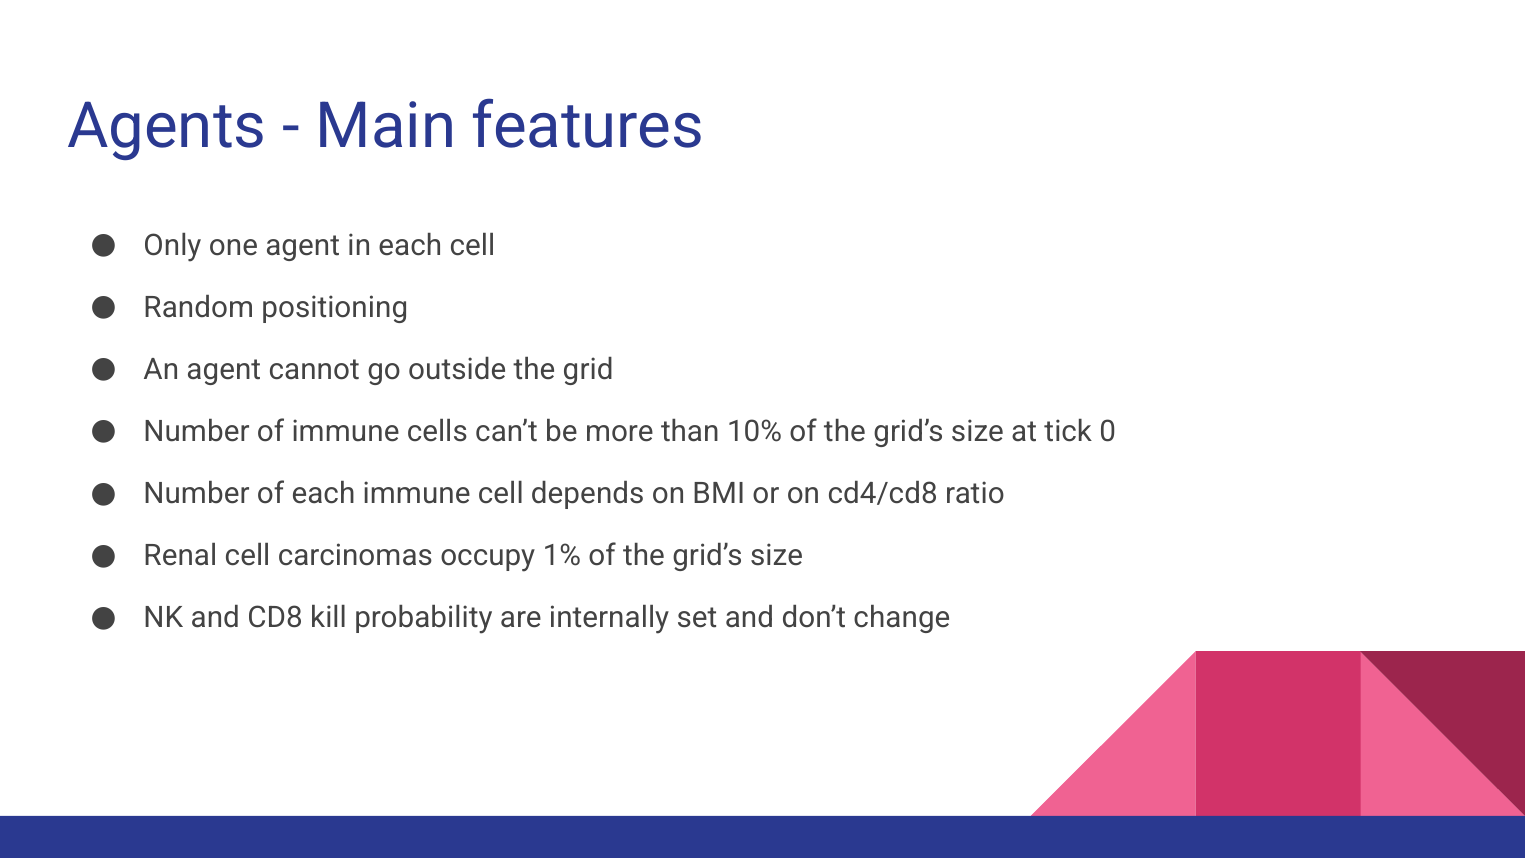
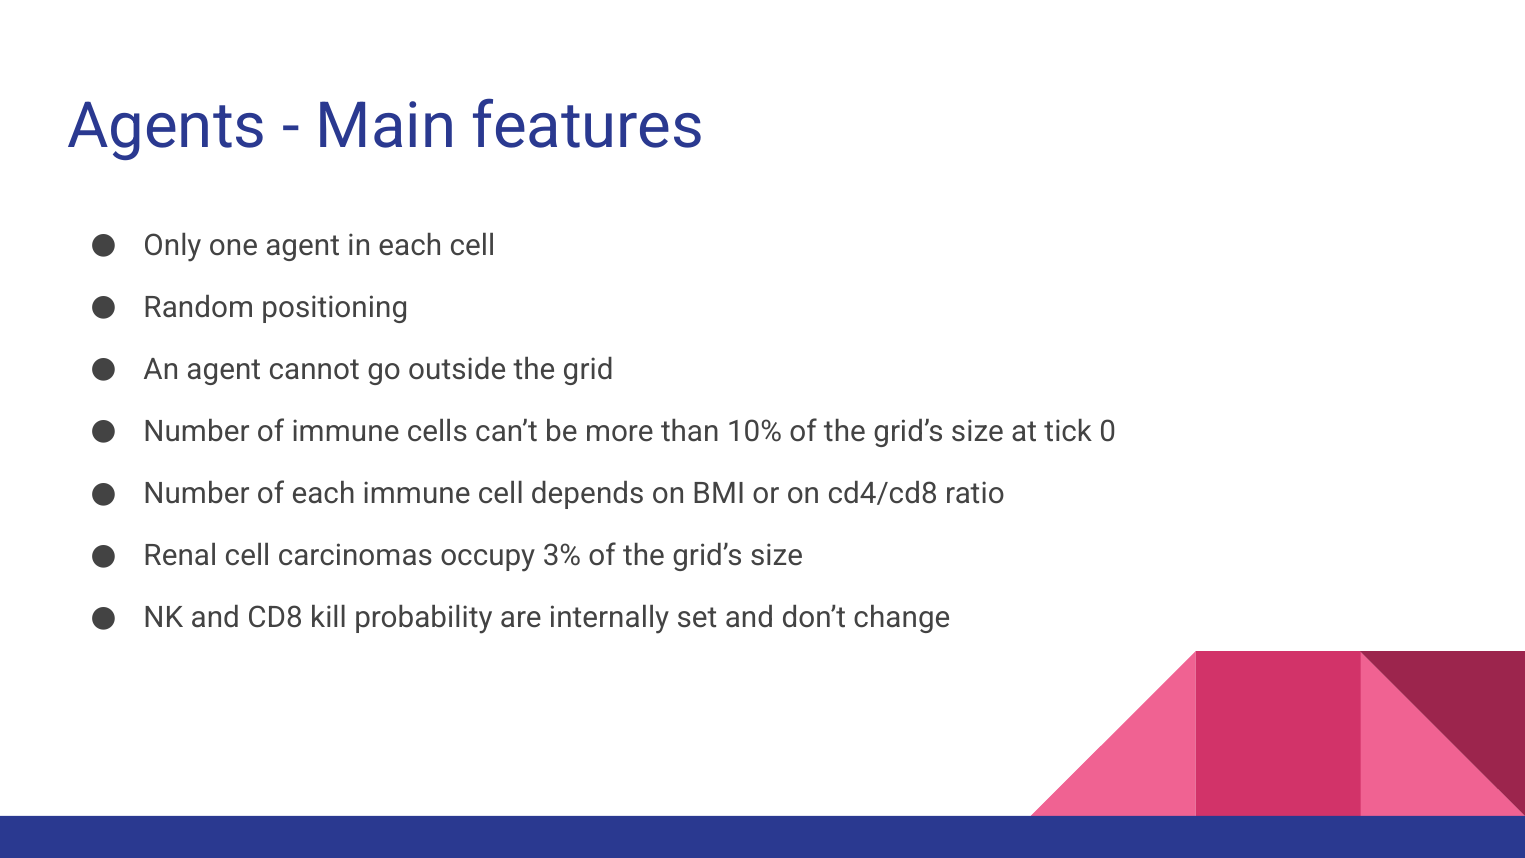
1%: 1% -> 3%
